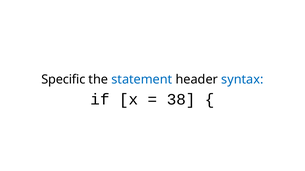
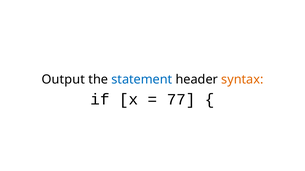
Specific: Specific -> Output
syntax colour: blue -> orange
38: 38 -> 77
